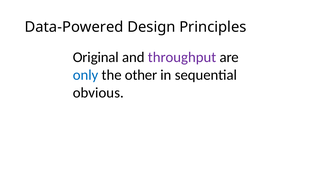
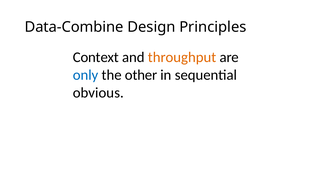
Data-Powered: Data-Powered -> Data-Combine
Original: Original -> Context
throughput colour: purple -> orange
